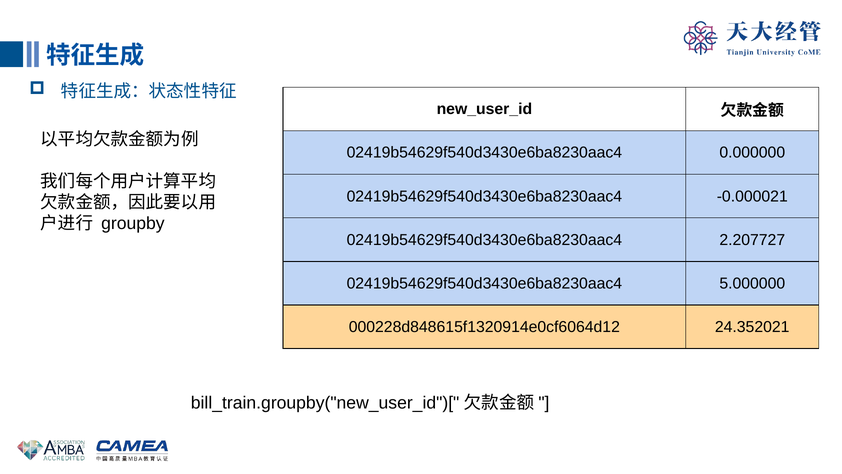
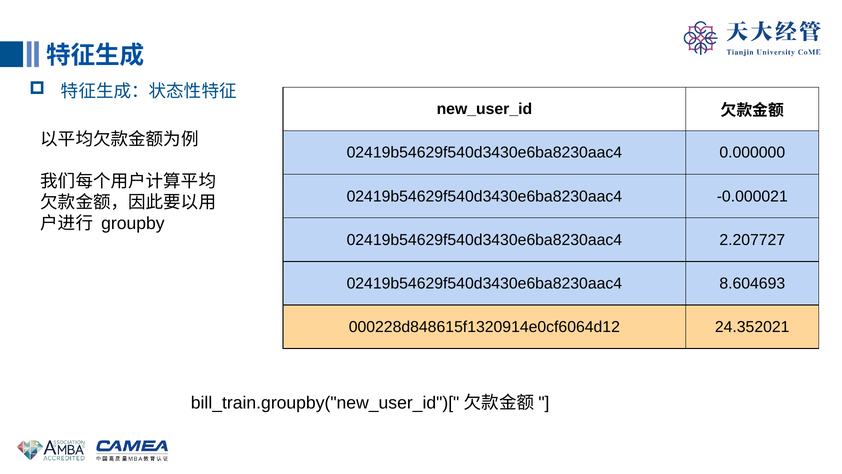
5.000000: 5.000000 -> 8.604693
